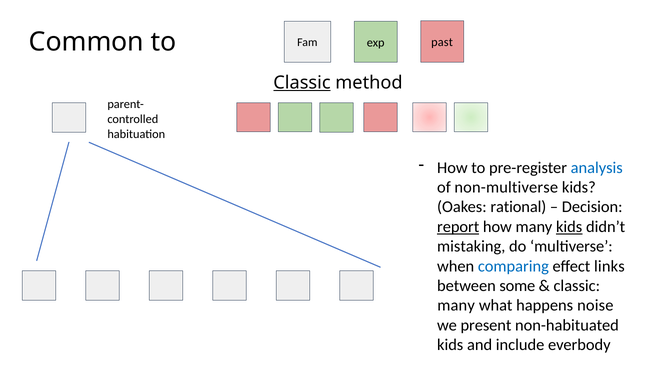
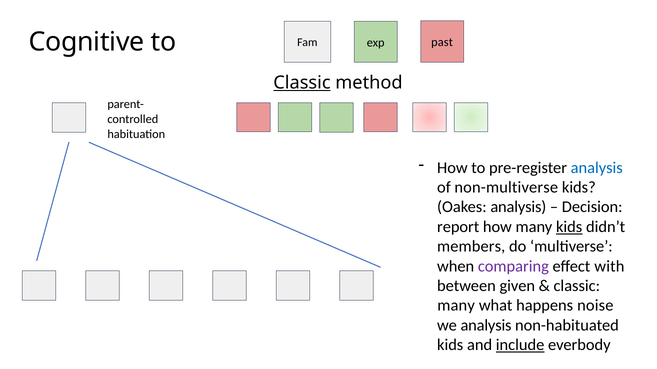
Common: Common -> Cognitive
Oakes rational: rational -> analysis
report underline: present -> none
mistaking: mistaking -> members
comparing colour: blue -> purple
links: links -> with
some: some -> given
we present: present -> analysis
include underline: none -> present
